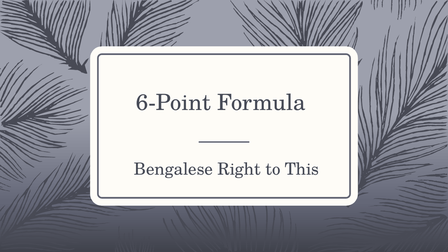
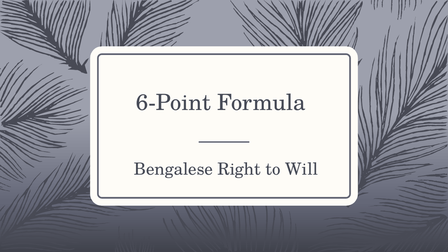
This: This -> Will
